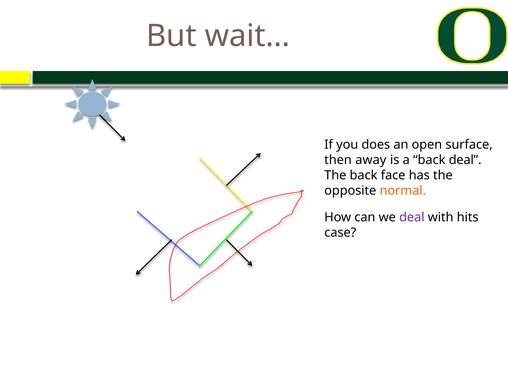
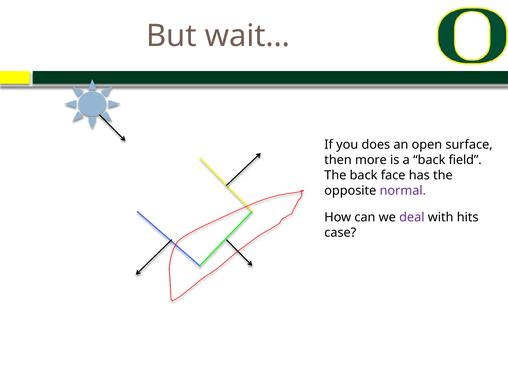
away: away -> more
back deal: deal -> field
normal colour: orange -> purple
